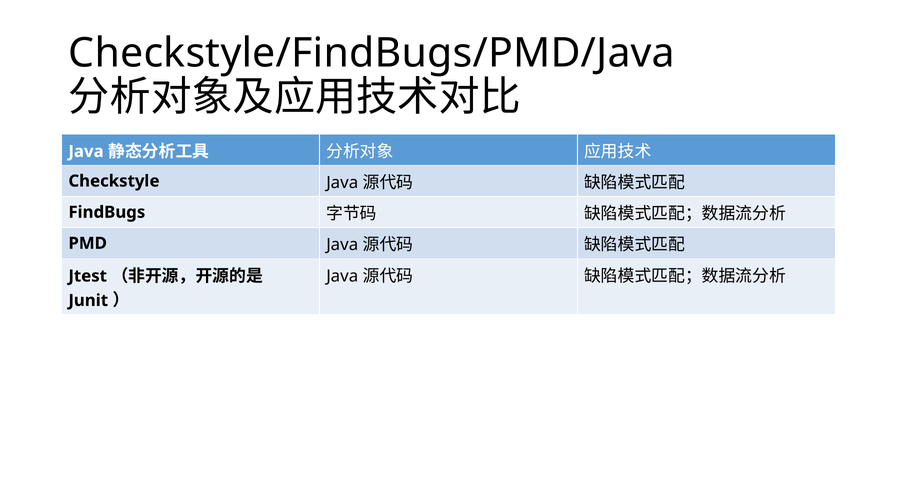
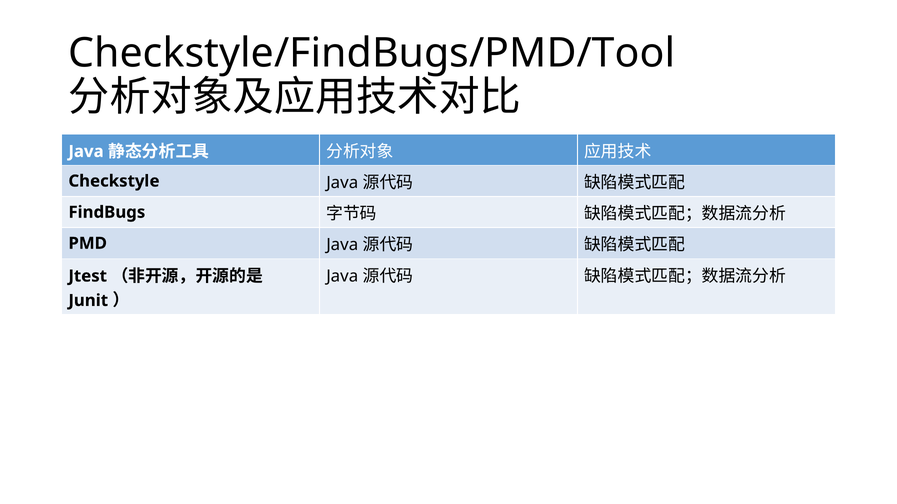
Checkstyle/FindBugs/PMD/Java: Checkstyle/FindBugs/PMD/Java -> Checkstyle/FindBugs/PMD/Tool
